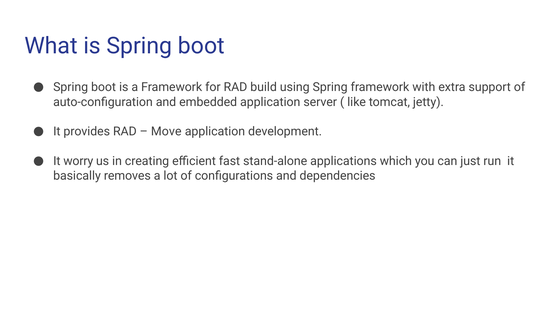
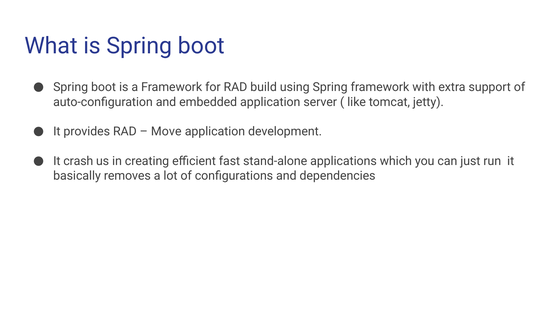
worry: worry -> crash
